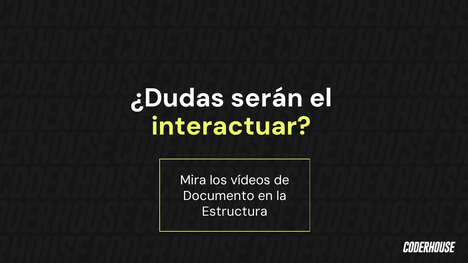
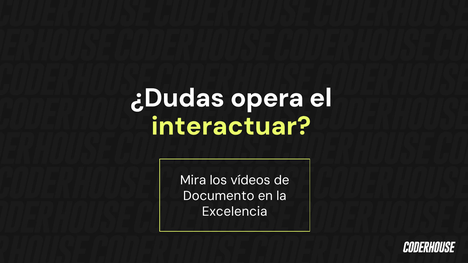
serán: serán -> opera
Estructura: Estructura -> Excelencia
